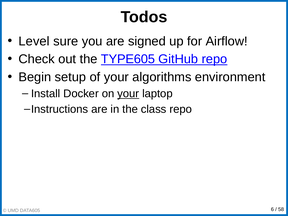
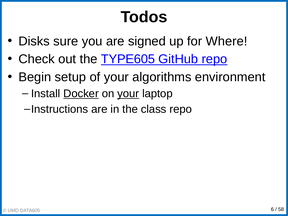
Level: Level -> Disks
Airflow: Airflow -> Where
Docker underline: none -> present
